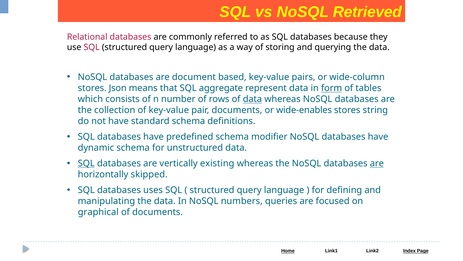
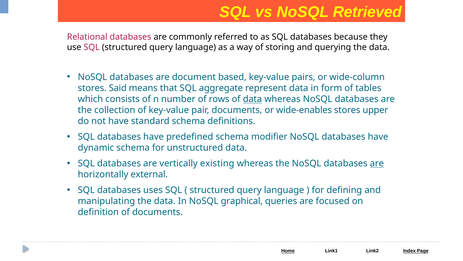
Json: Json -> Said
form underline: present -> none
string: string -> upper
SQL at (86, 163) underline: present -> none
skipped: skipped -> external
numbers: numbers -> graphical
graphical: graphical -> definition
